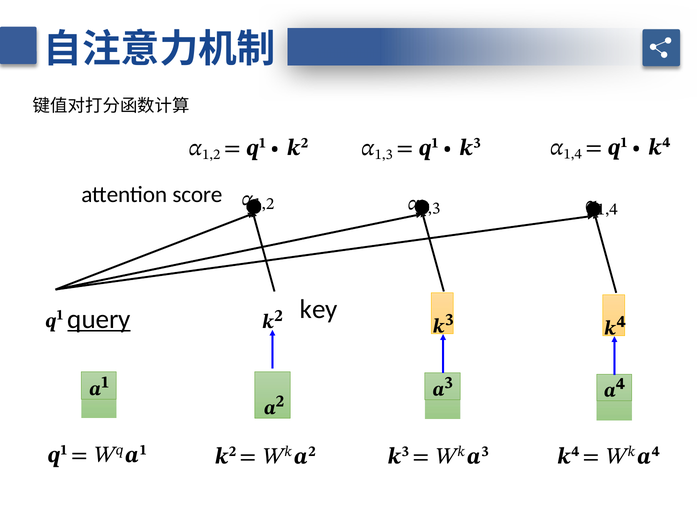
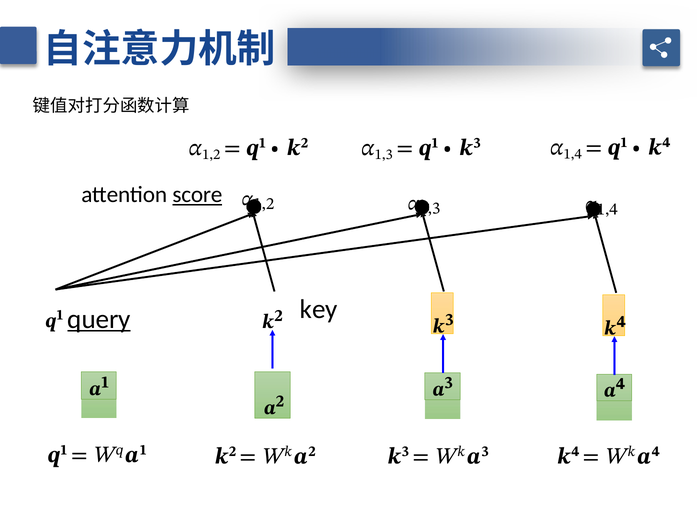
score underline: none -> present
